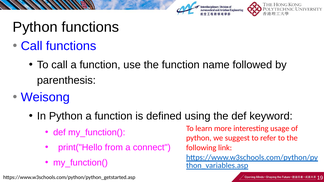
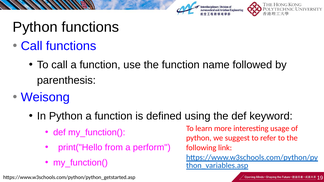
connect: connect -> perform
